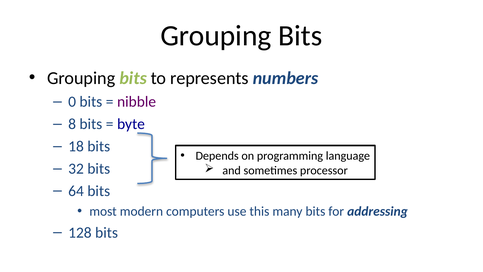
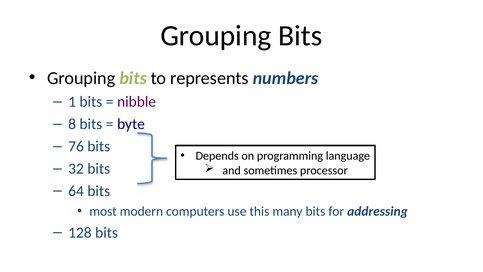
0: 0 -> 1
18: 18 -> 76
